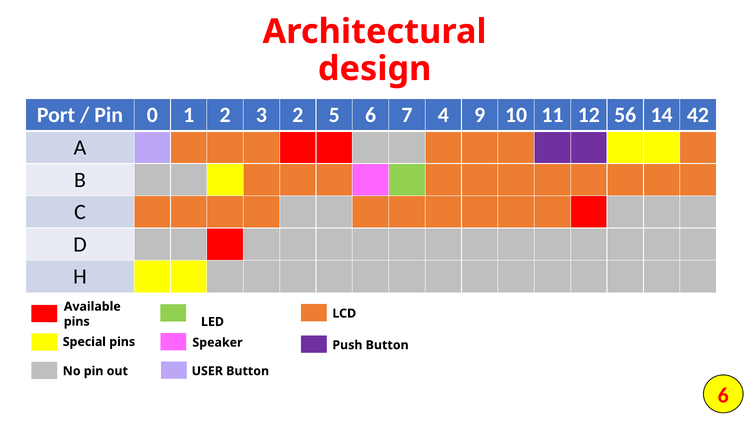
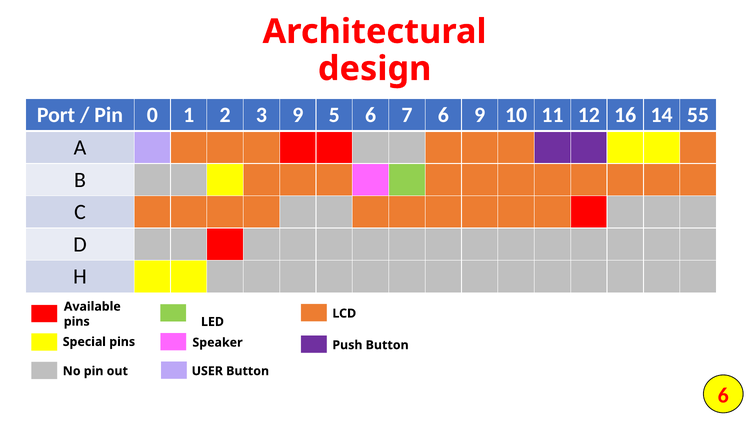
3 2: 2 -> 9
7 4: 4 -> 6
56: 56 -> 16
42: 42 -> 55
